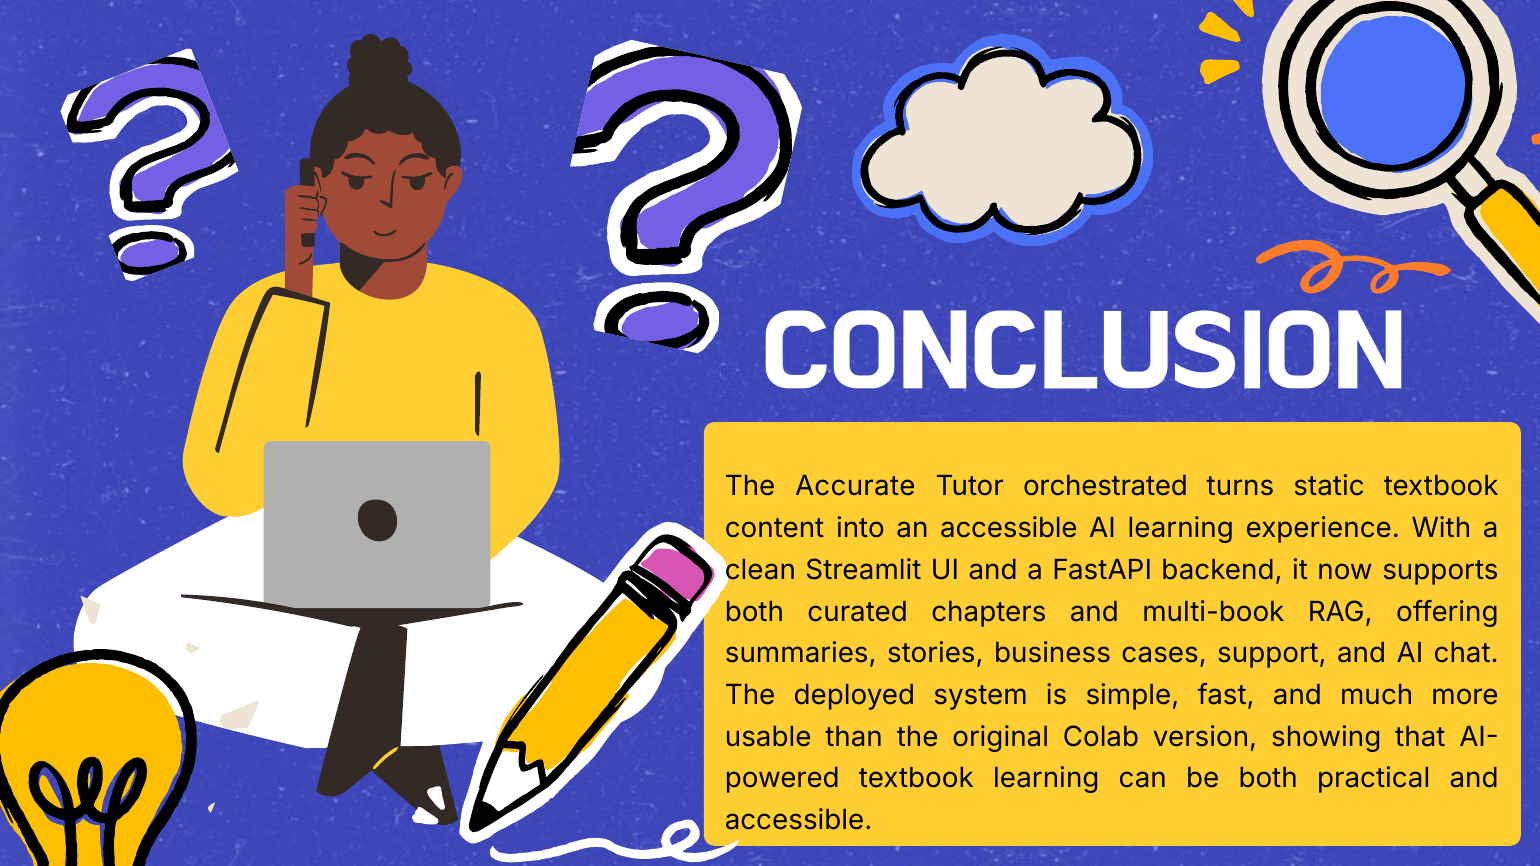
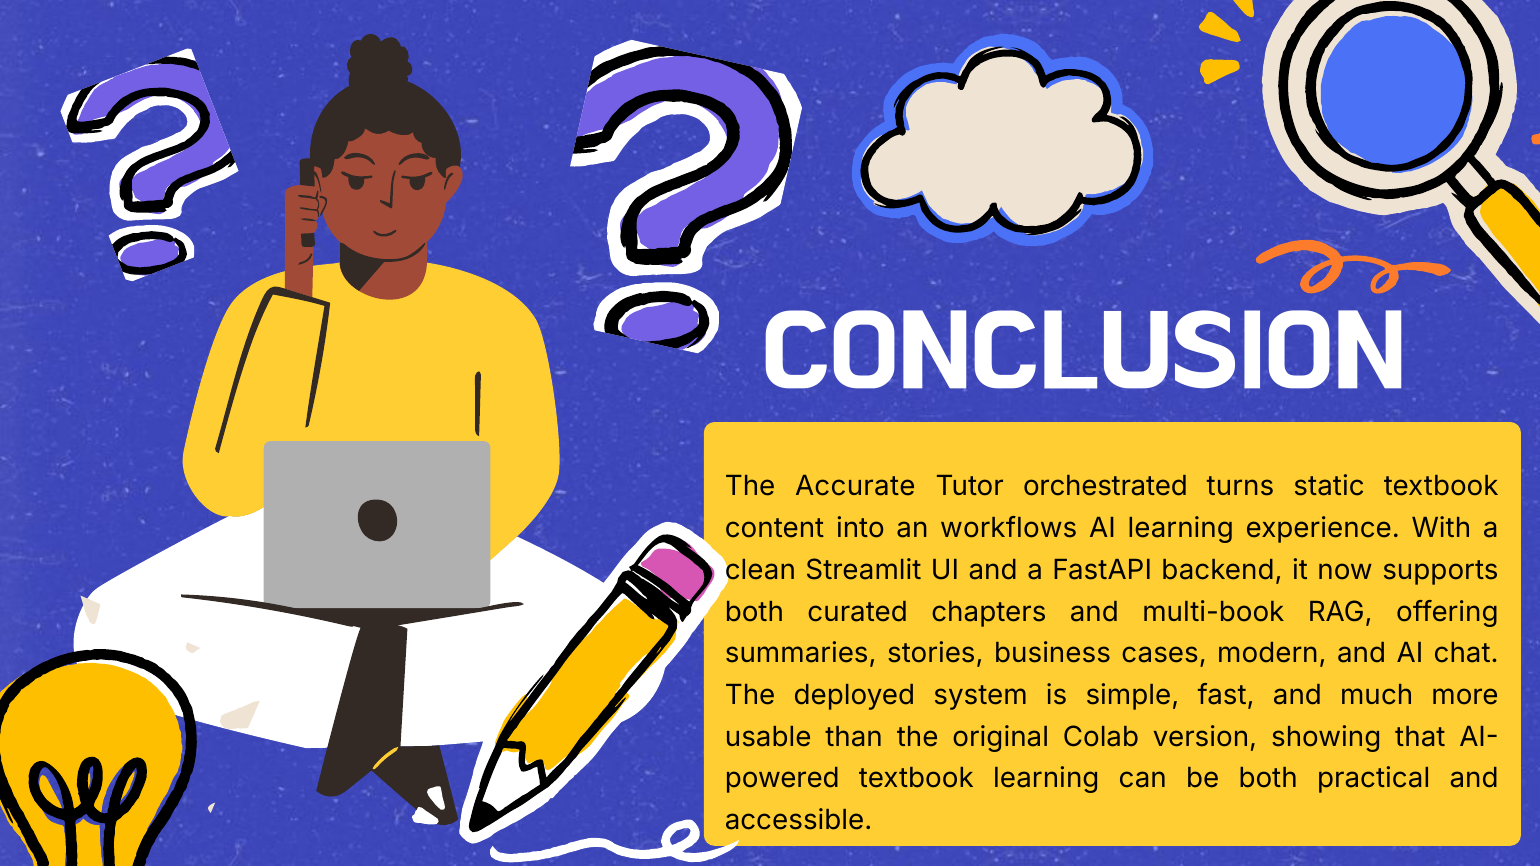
an accessible: accessible -> workflows
support: support -> modern
